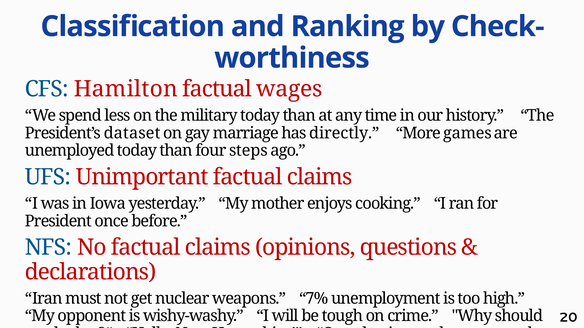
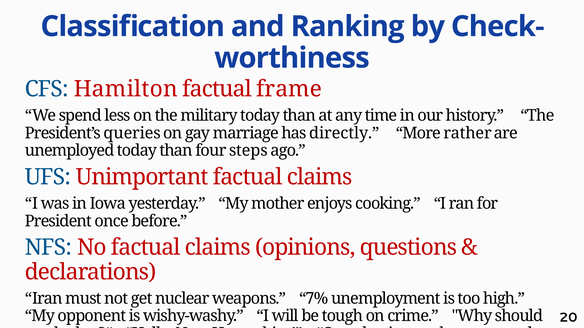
wages: wages -> frame
dataset: dataset -> queries
games: games -> rather
